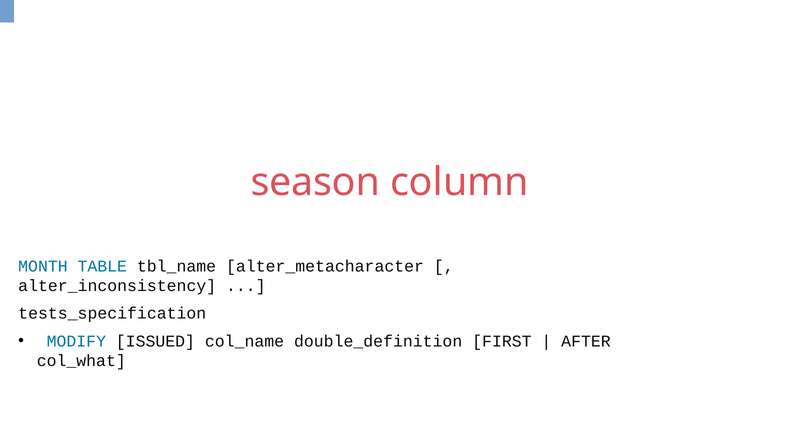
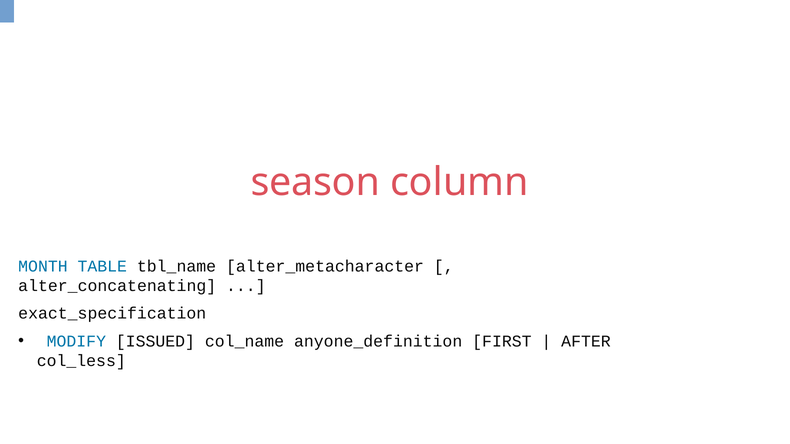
alter_inconsistency: alter_inconsistency -> alter_concatenating
tests_specification: tests_specification -> exact_specification
double_definition: double_definition -> anyone_definition
col_what: col_what -> col_less
